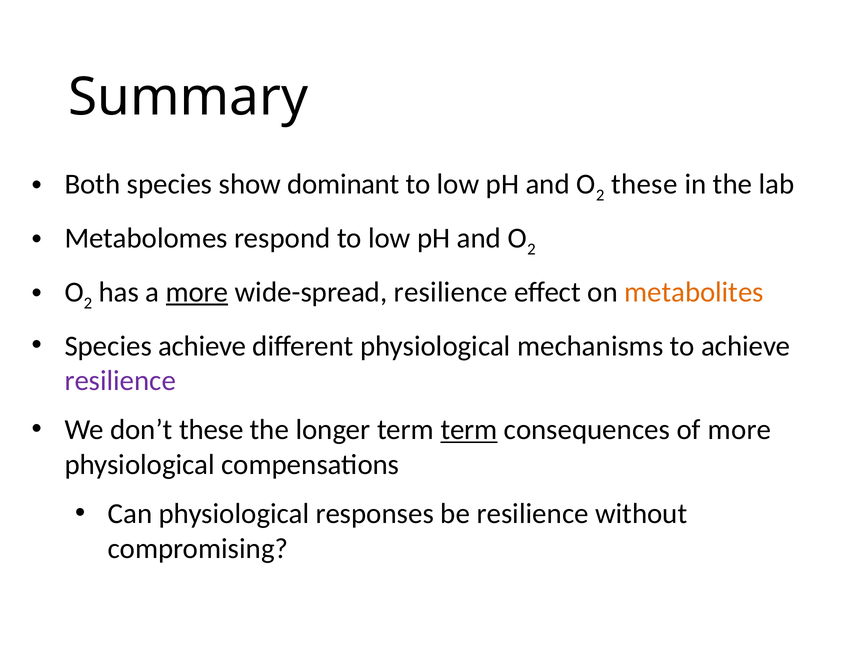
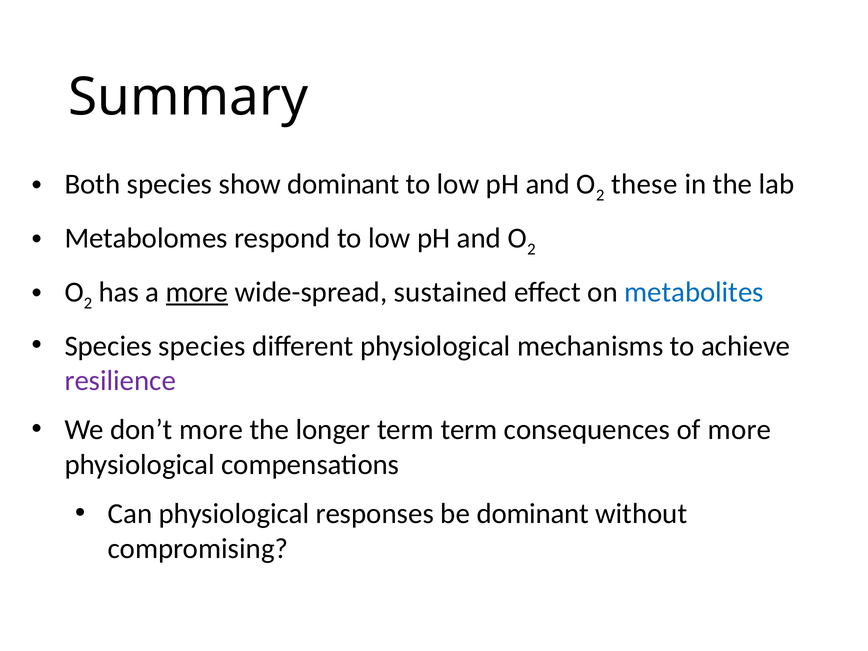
wide-spread resilience: resilience -> sustained
metabolites colour: orange -> blue
Species achieve: achieve -> species
don’t these: these -> more
term at (469, 430) underline: present -> none
be resilience: resilience -> dominant
